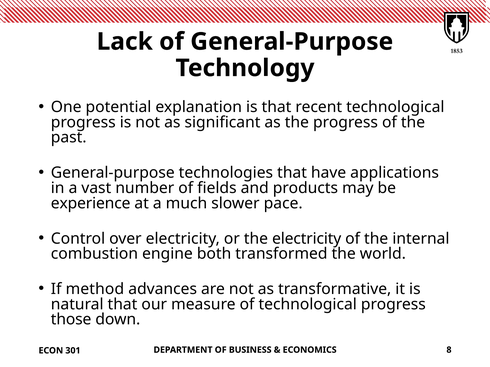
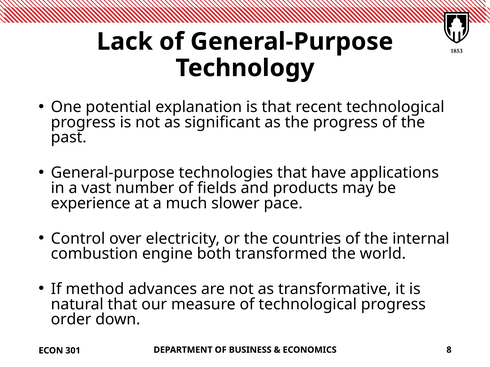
the electricity: electricity -> countries
those: those -> order
